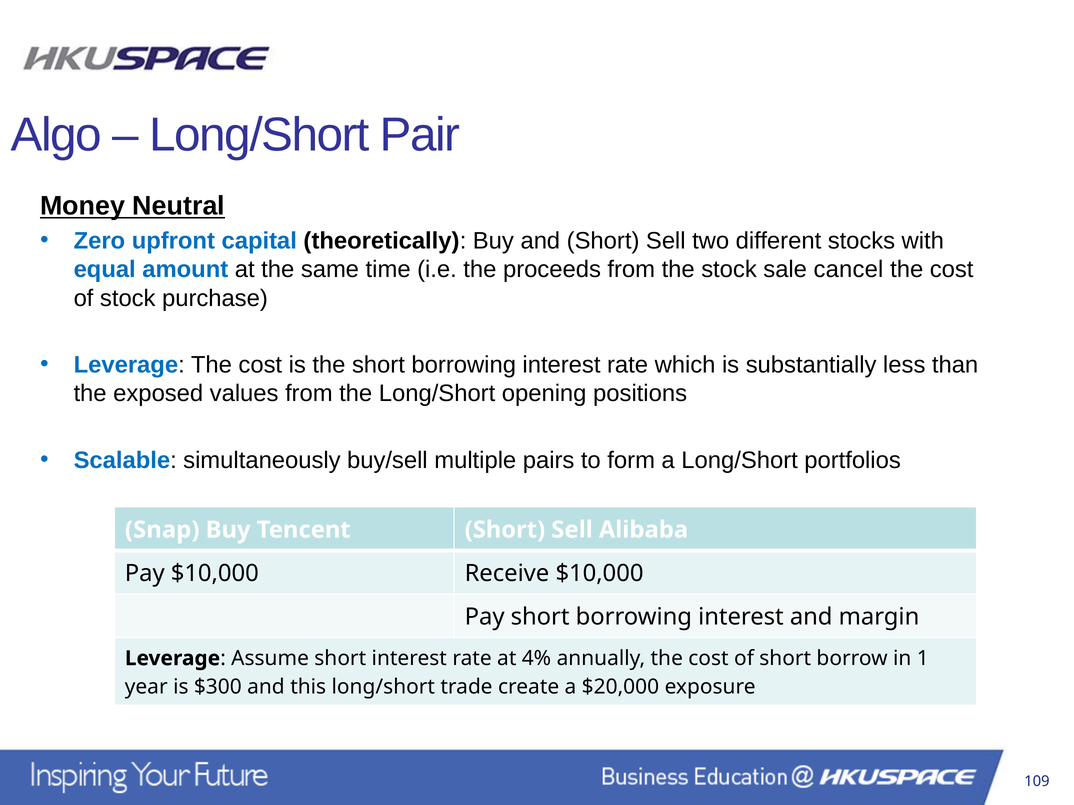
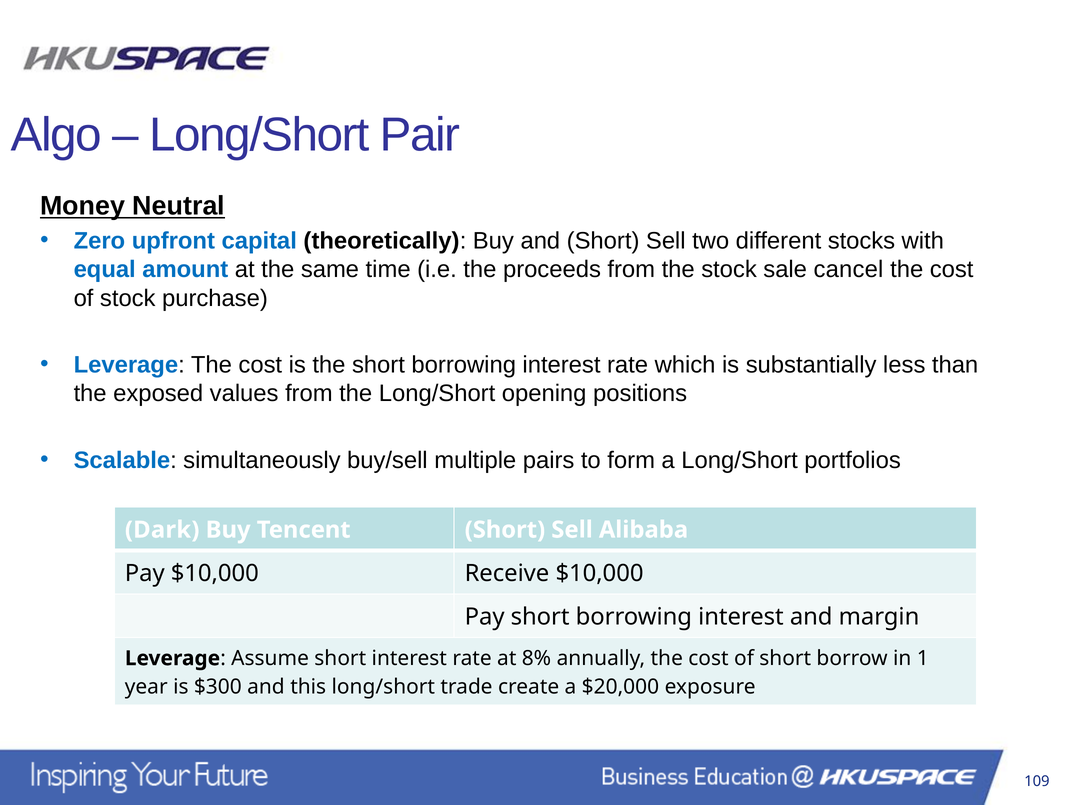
Snap: Snap -> Dark
4%: 4% -> 8%
